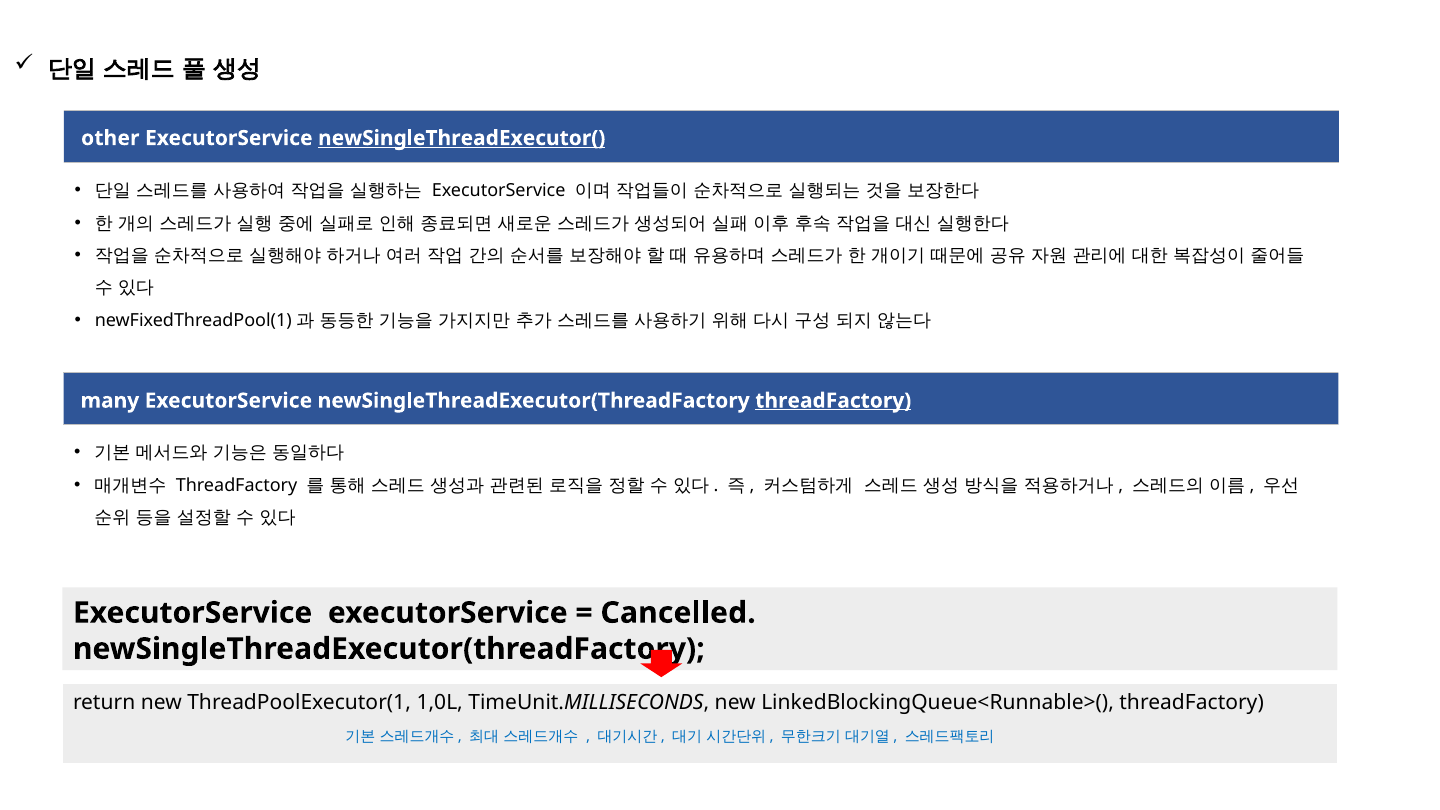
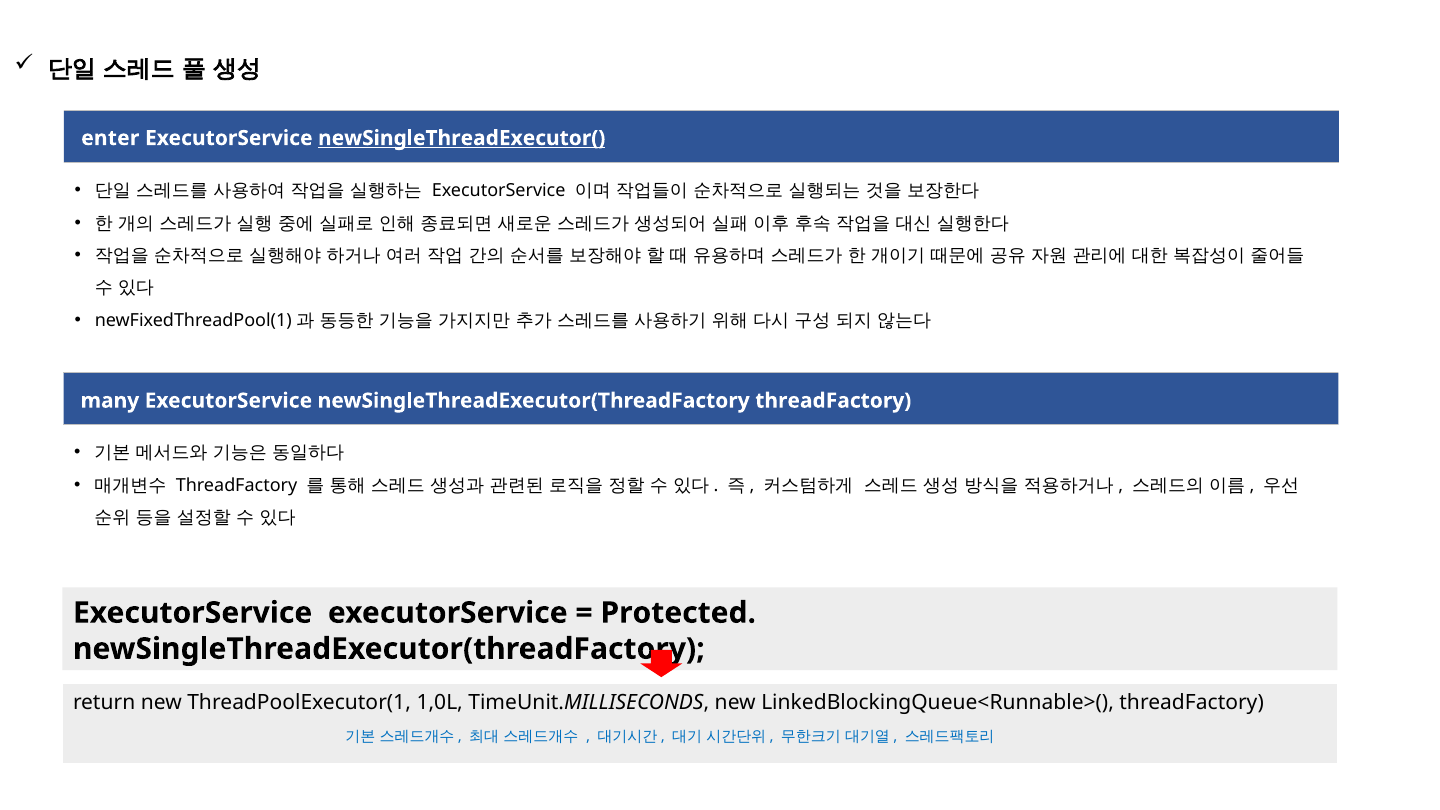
other: other -> enter
threadFactory at (833, 401) underline: present -> none
Cancelled: Cancelled -> Protected
